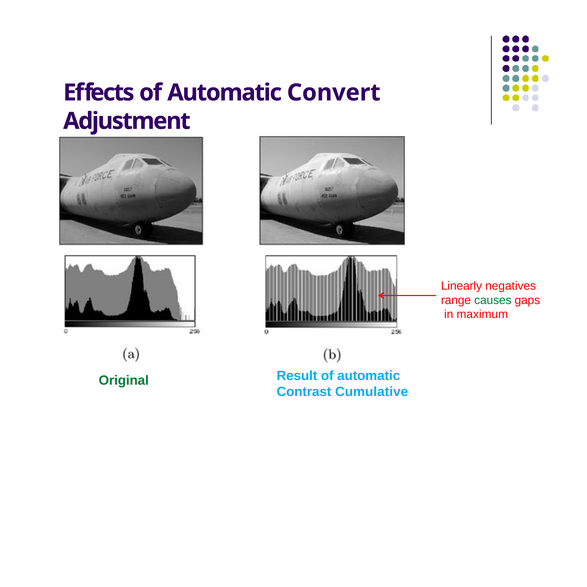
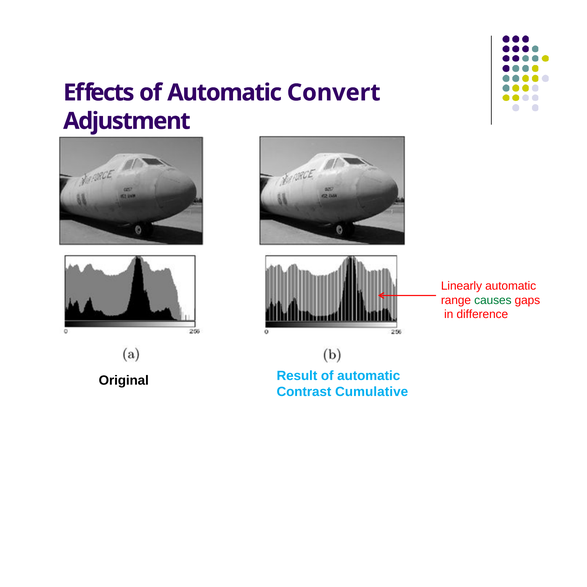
Linearly negatives: negatives -> automatic
maximum: maximum -> difference
Original colour: green -> black
